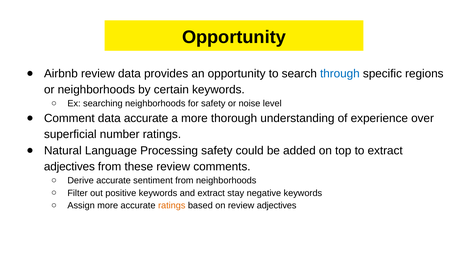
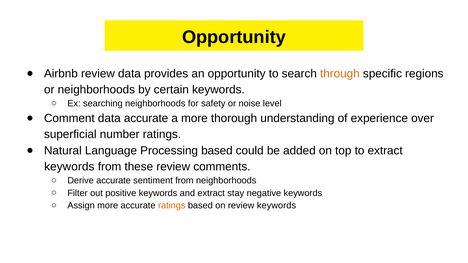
through colour: blue -> orange
Processing safety: safety -> based
adjectives at (69, 167): adjectives -> keywords
review adjectives: adjectives -> keywords
